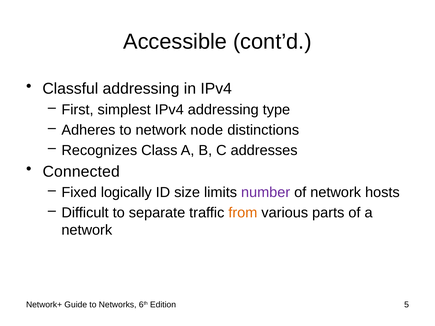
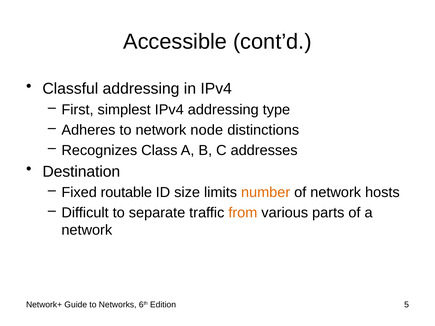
Connected: Connected -> Destination
logically: logically -> routable
number colour: purple -> orange
